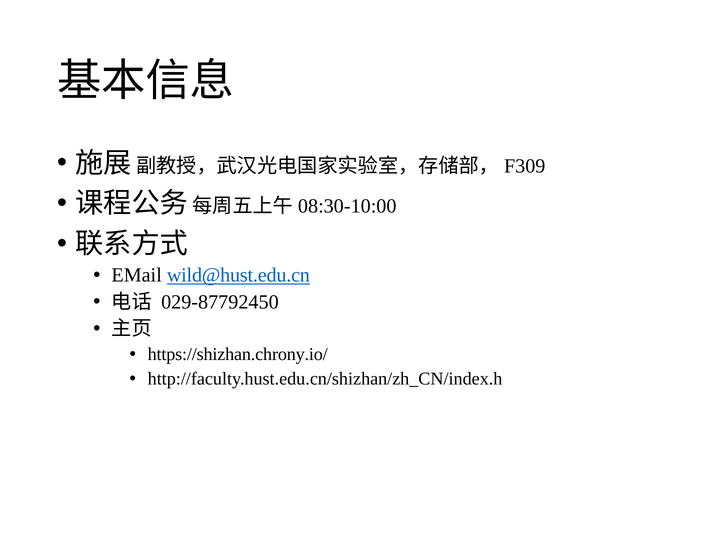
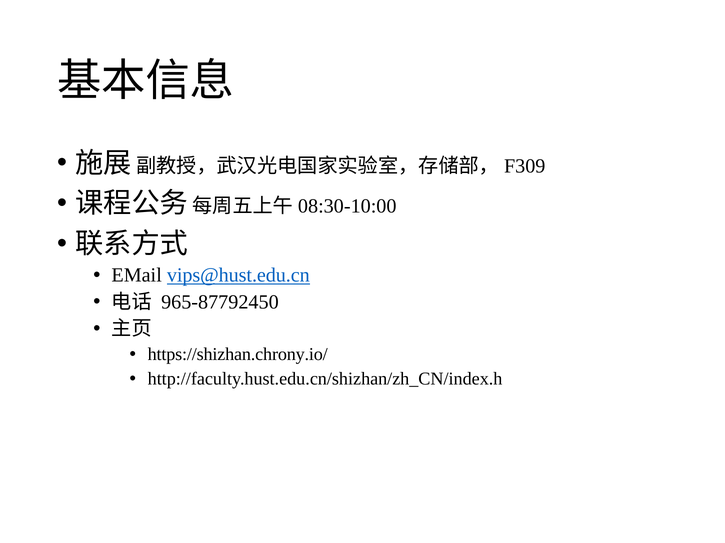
wild@hust.edu.cn: wild@hust.edu.cn -> vips@hust.edu.cn
029-87792450: 029-87792450 -> 965-87792450
